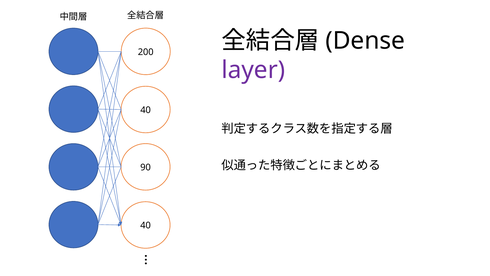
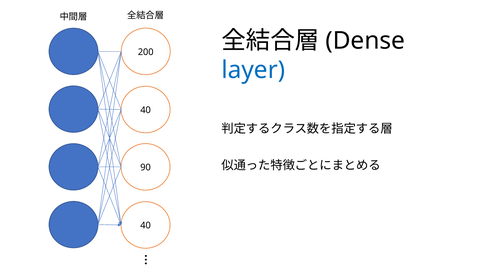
layer colour: purple -> blue
